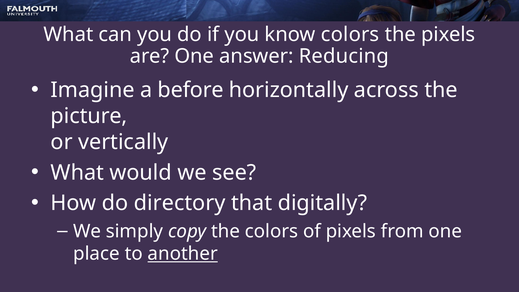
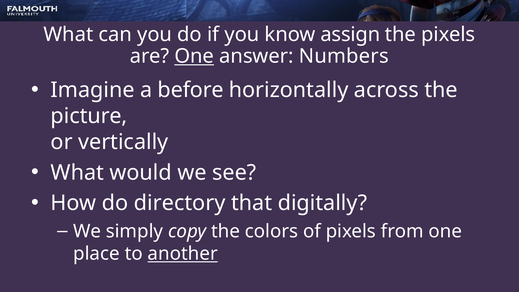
know colors: colors -> assign
One at (194, 56) underline: none -> present
Reducing: Reducing -> Numbers
